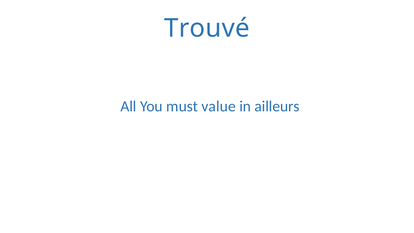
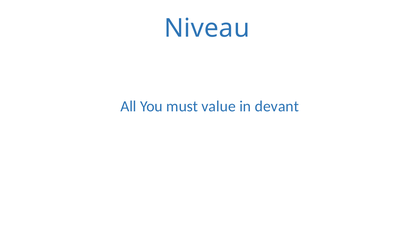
Trouvé: Trouvé -> Niveau
ailleurs: ailleurs -> devant
